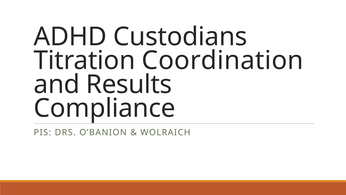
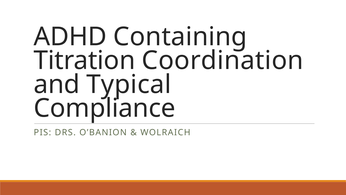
Custodians: Custodians -> Containing
Results: Results -> Typical
